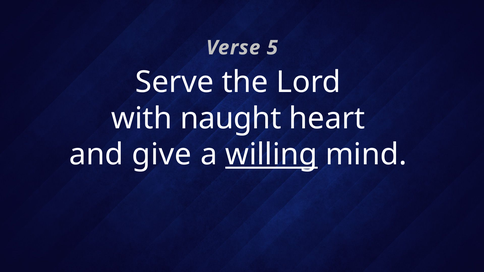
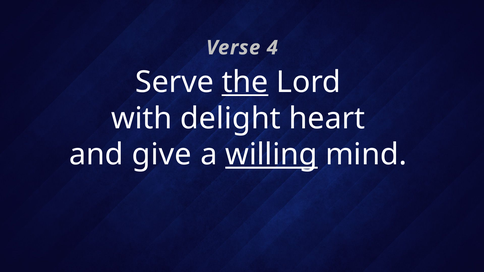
5: 5 -> 4
the underline: none -> present
naught: naught -> delight
